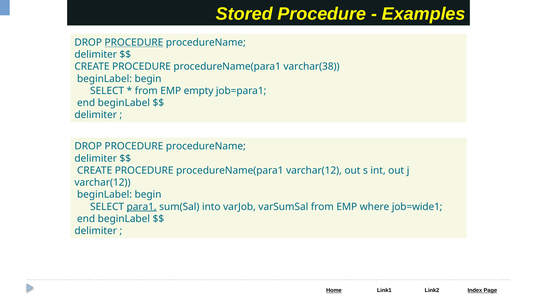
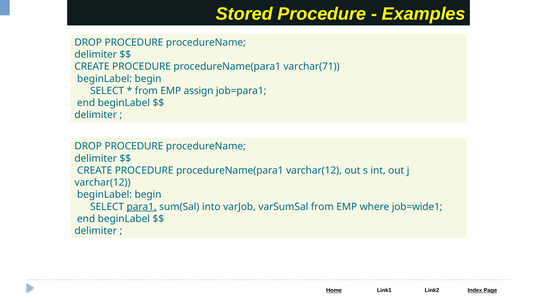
PROCEDURE at (134, 43) underline: present -> none
varchar(38: varchar(38 -> varchar(71
empty: empty -> assign
